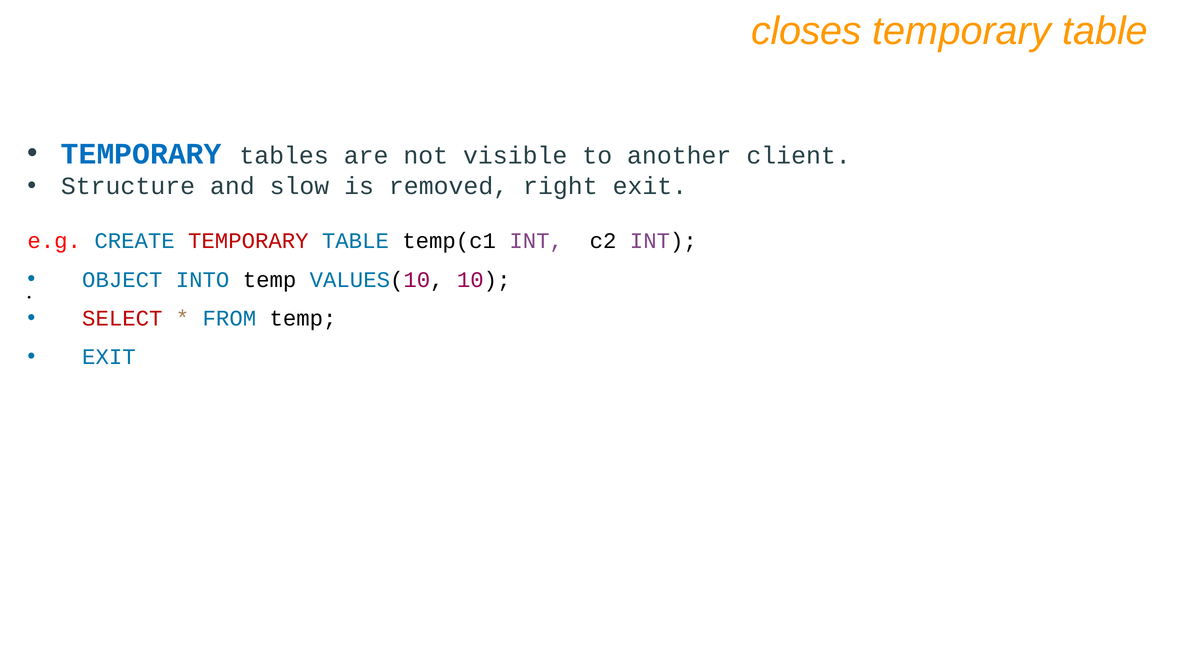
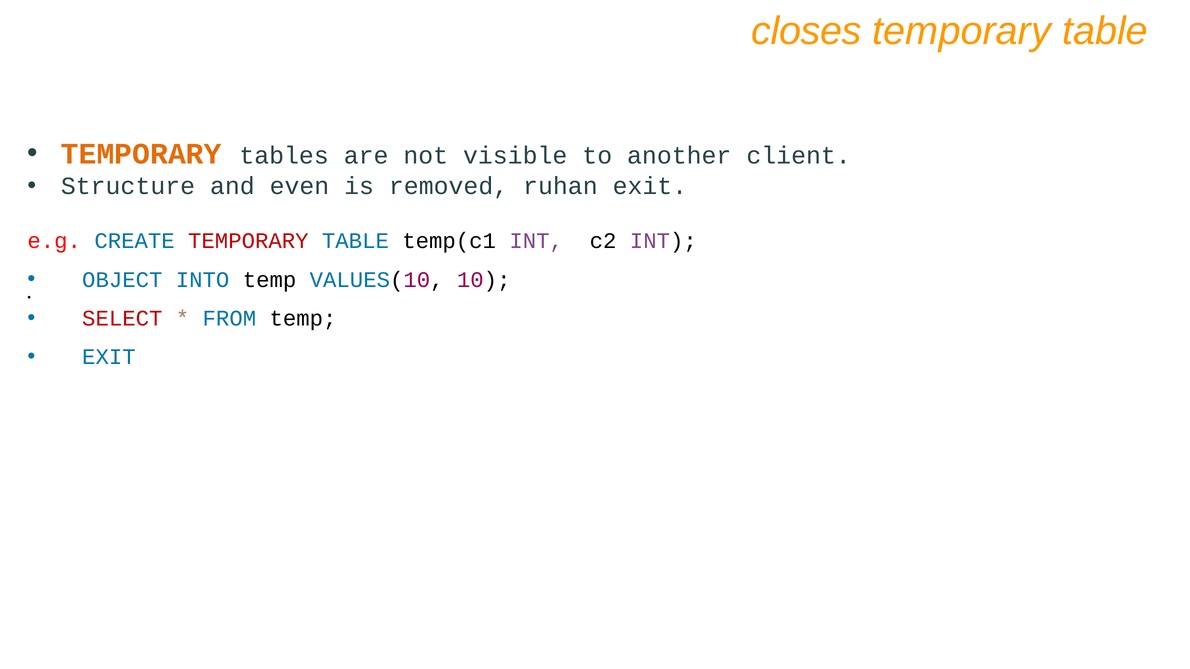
TEMPORARY at (141, 154) colour: blue -> orange
slow: slow -> even
right: right -> ruhan
